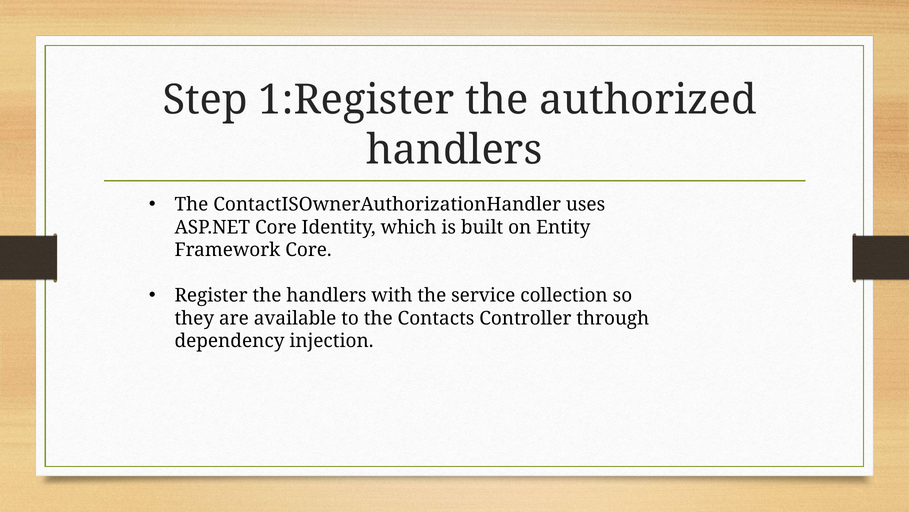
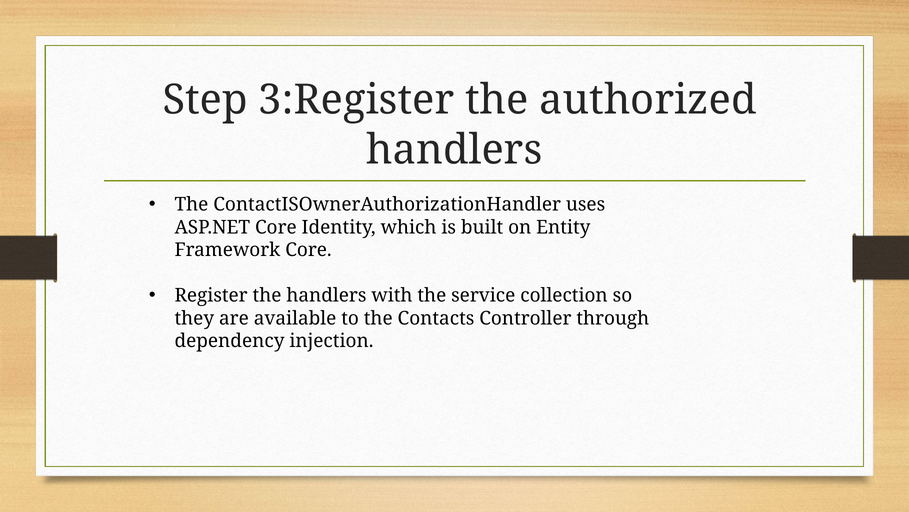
1:Register: 1:Register -> 3:Register
